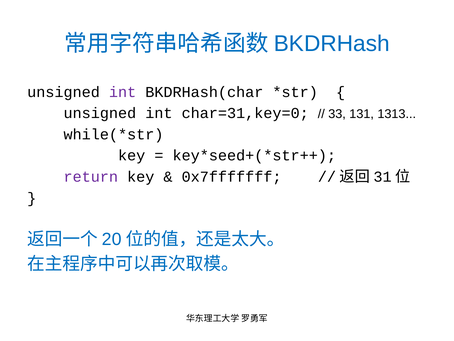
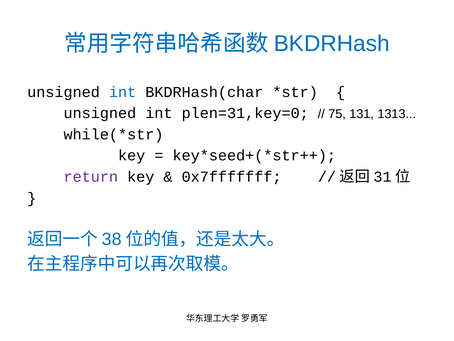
int at (123, 92) colour: purple -> blue
char=31,key=0: char=31,key=0 -> plen=31,key=0
33: 33 -> 75
20: 20 -> 38
